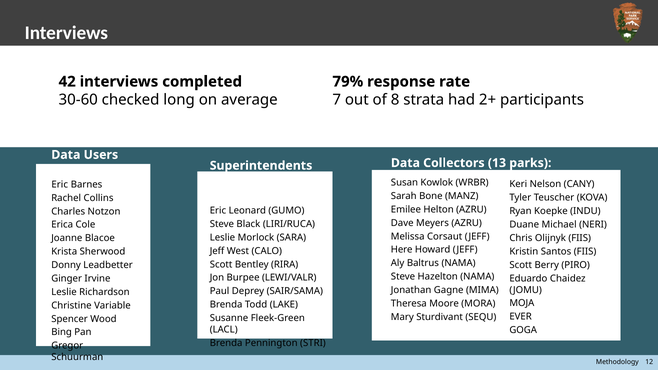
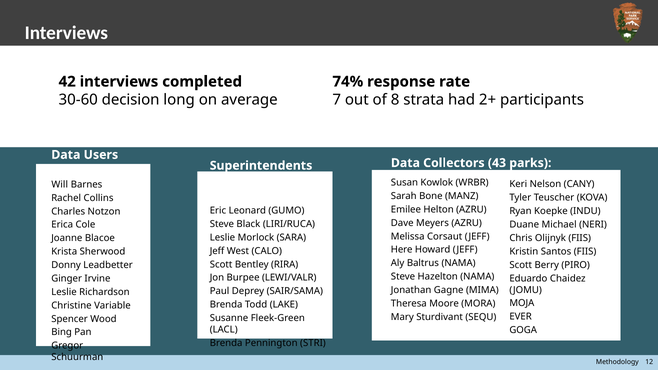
79%: 79% -> 74%
checked: checked -> decision
Collectors 13: 13 -> 43
Eric at (60, 185): Eric -> Will
